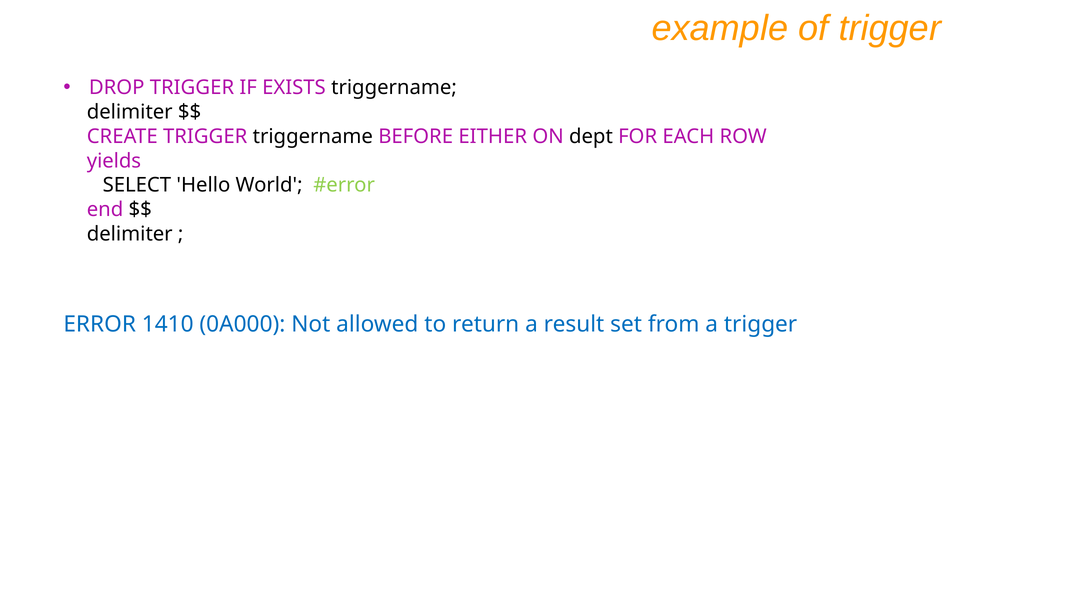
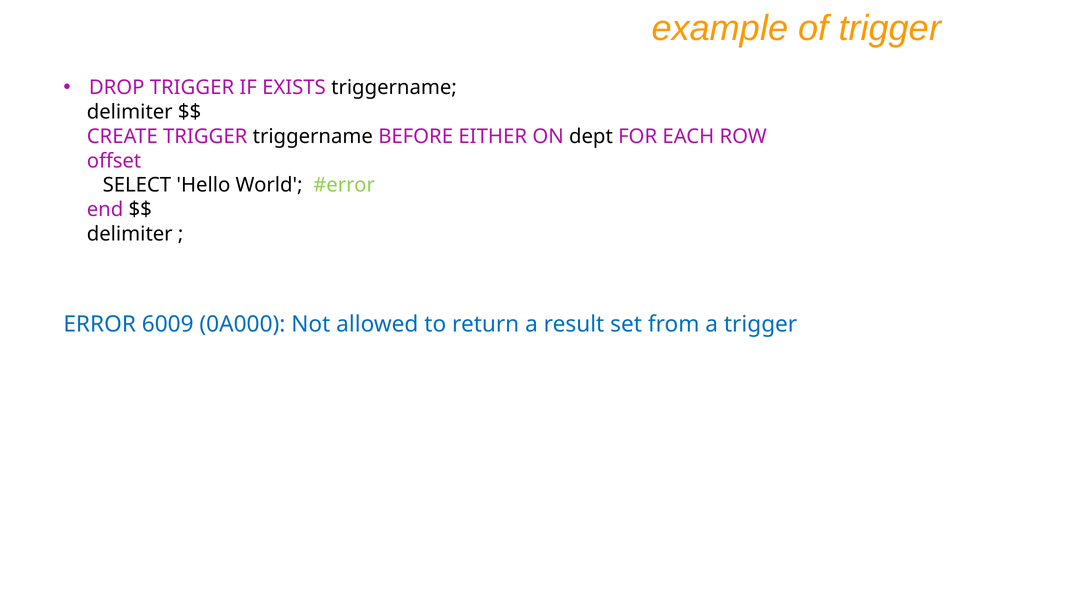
yields: yields -> offset
1410: 1410 -> 6009
